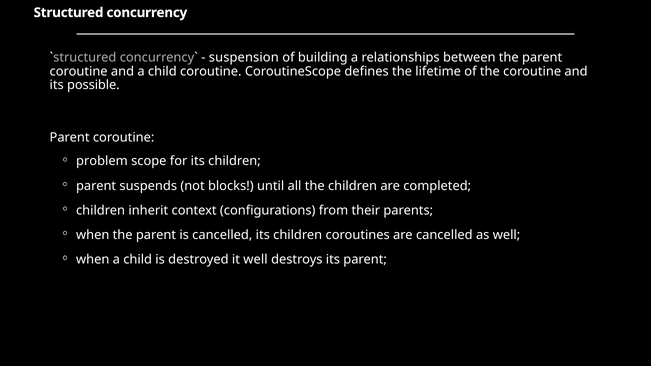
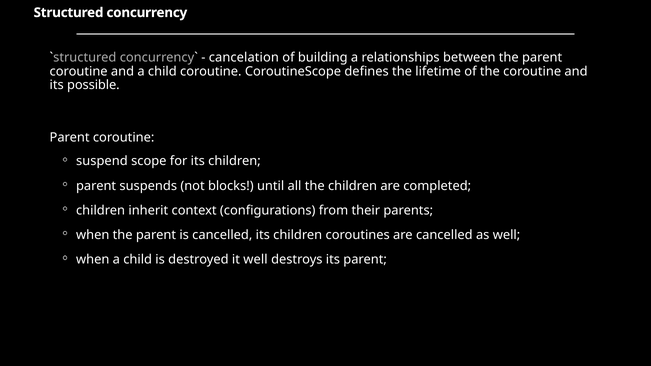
suspension: suspension -> cancelation
problem: problem -> suspend
